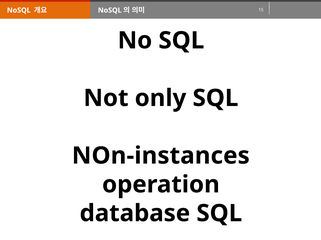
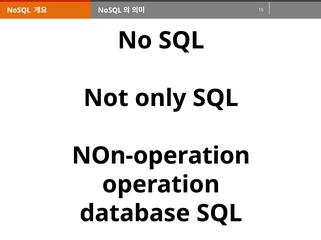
NOn-instances: NOn-instances -> NOn-operation
